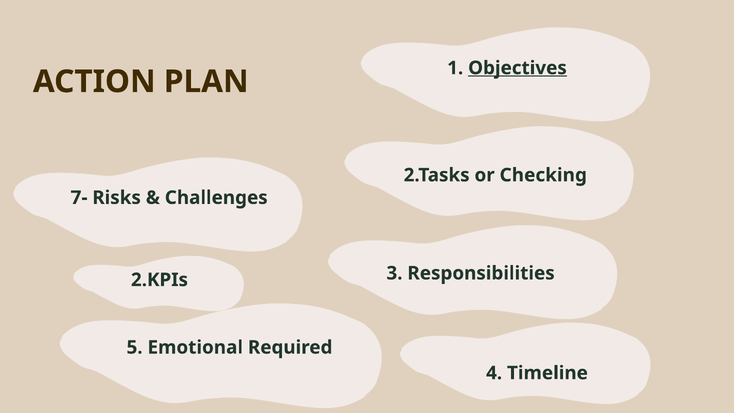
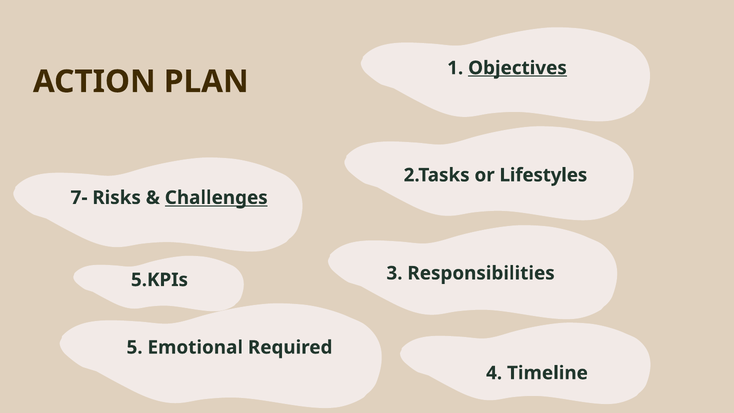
Checking: Checking -> Lifestyles
Challenges underline: none -> present
2.KPIs: 2.KPIs -> 5.KPIs
